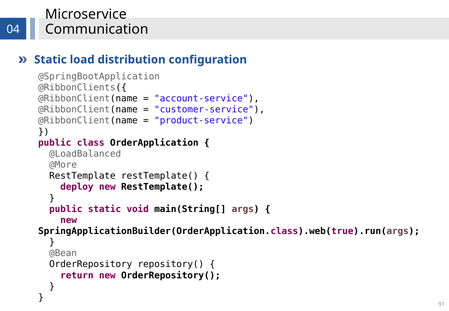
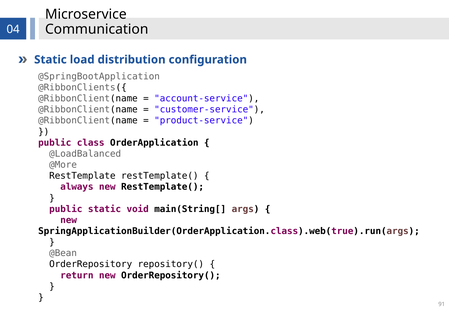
deploy: deploy -> always
